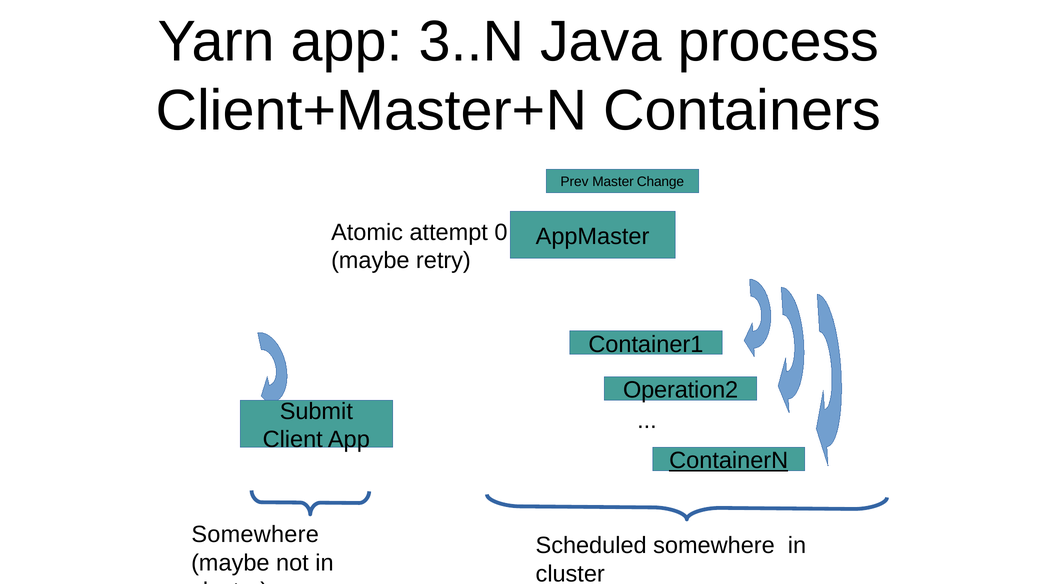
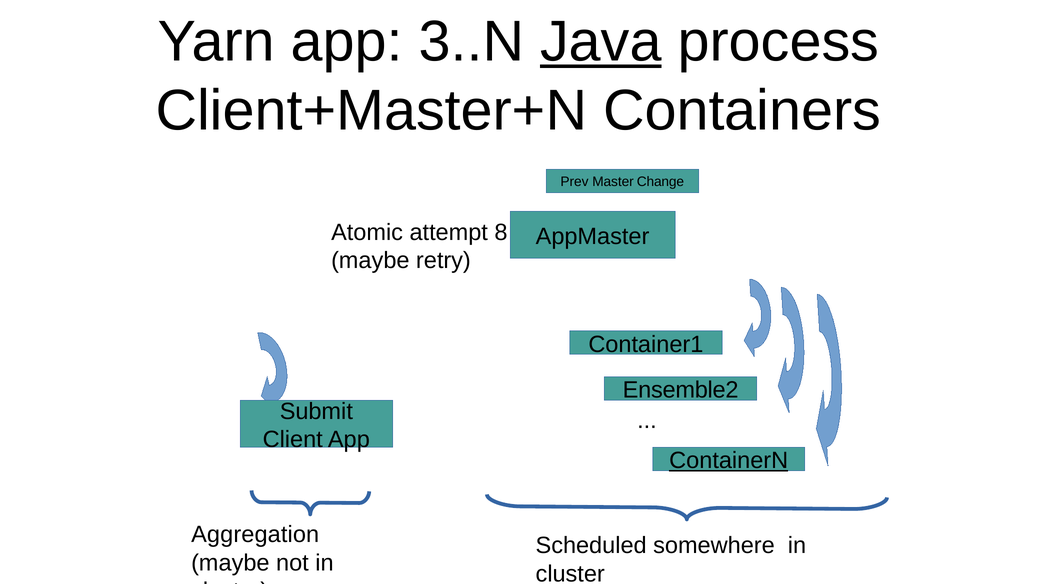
Java underline: none -> present
0: 0 -> 8
Operation2: Operation2 -> Ensemble2
Somewhere at (255, 535): Somewhere -> Aggregation
